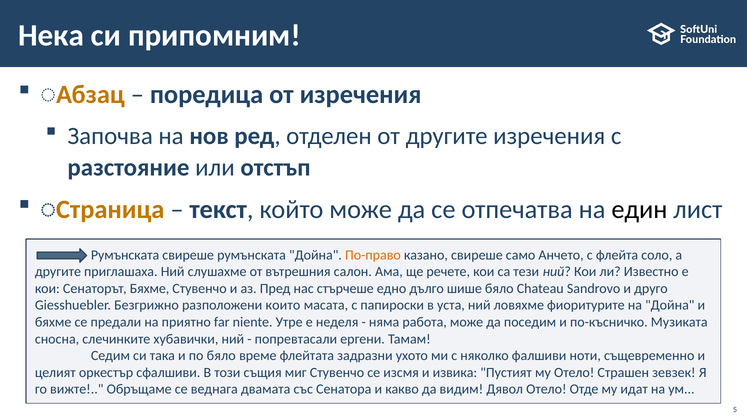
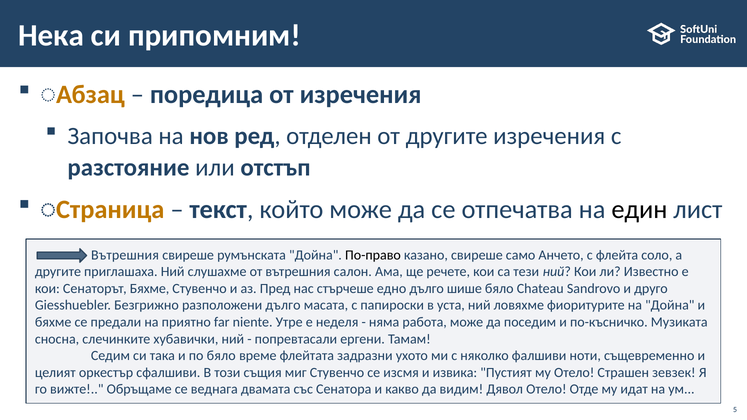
Румънската at (125, 255): Румънската -> Вътрешния
По-право colour: orange -> black
разположени които: които -> дълго
